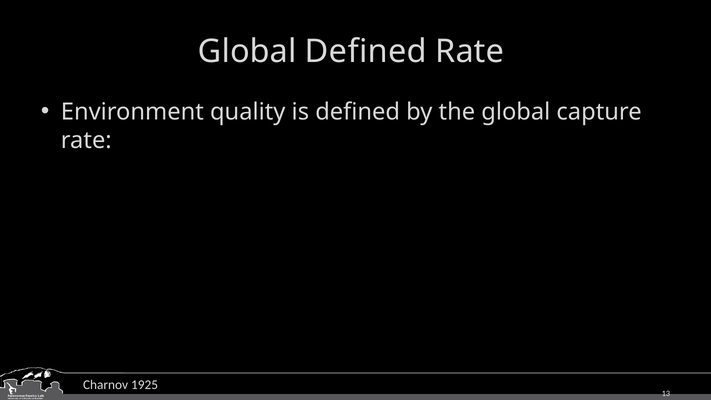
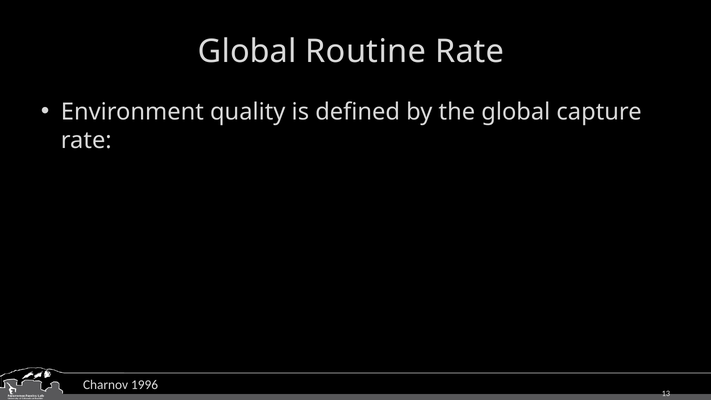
Global Defined: Defined -> Routine
1925: 1925 -> 1996
